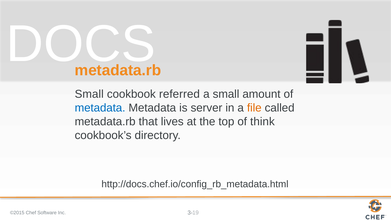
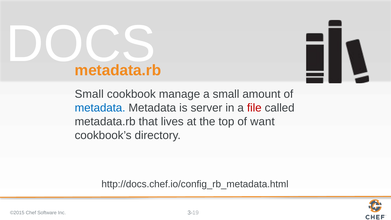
referred: referred -> manage
file colour: orange -> red
think: think -> want
